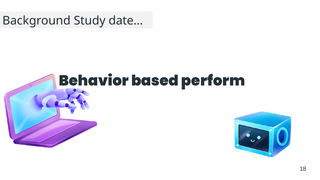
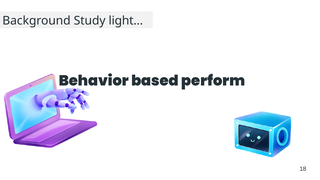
date…: date… -> light…
